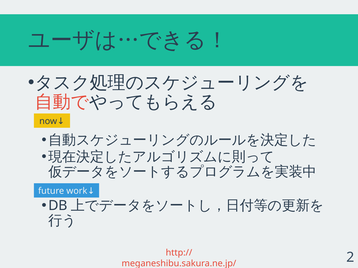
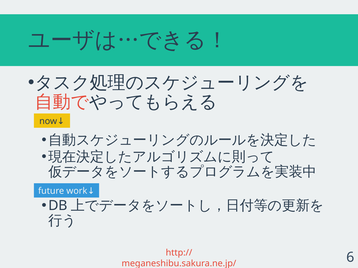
2: 2 -> 6
